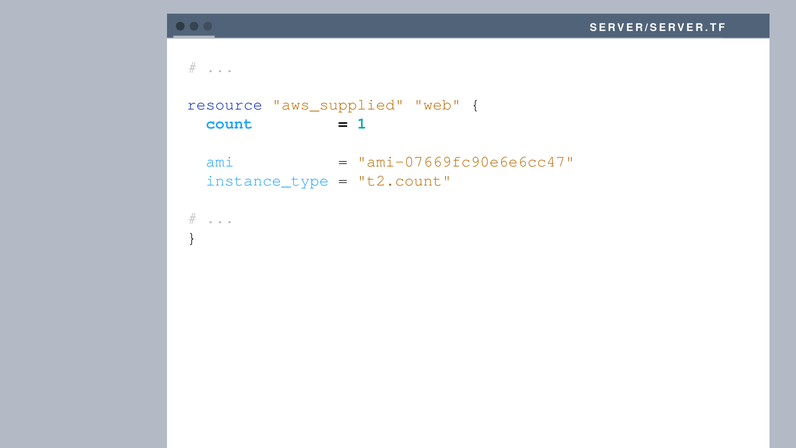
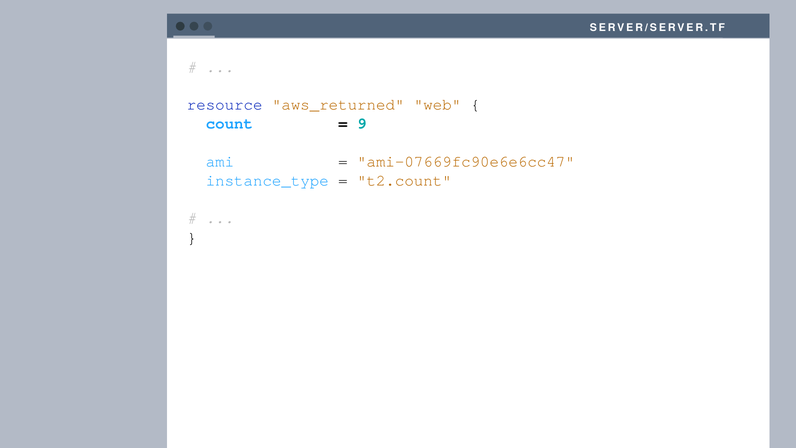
aws_supplied: aws_supplied -> aws_returned
1: 1 -> 9
